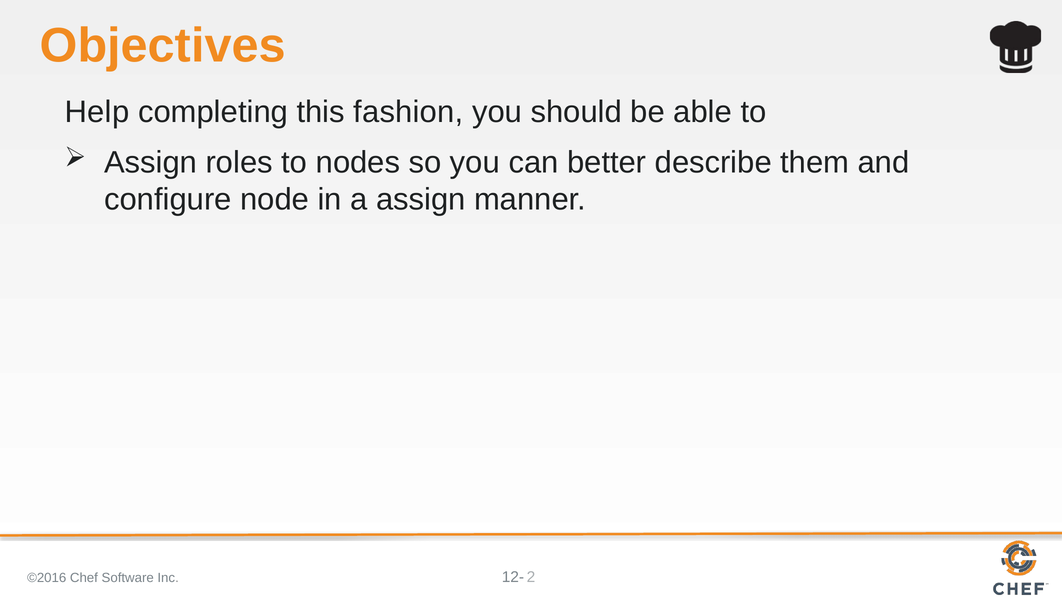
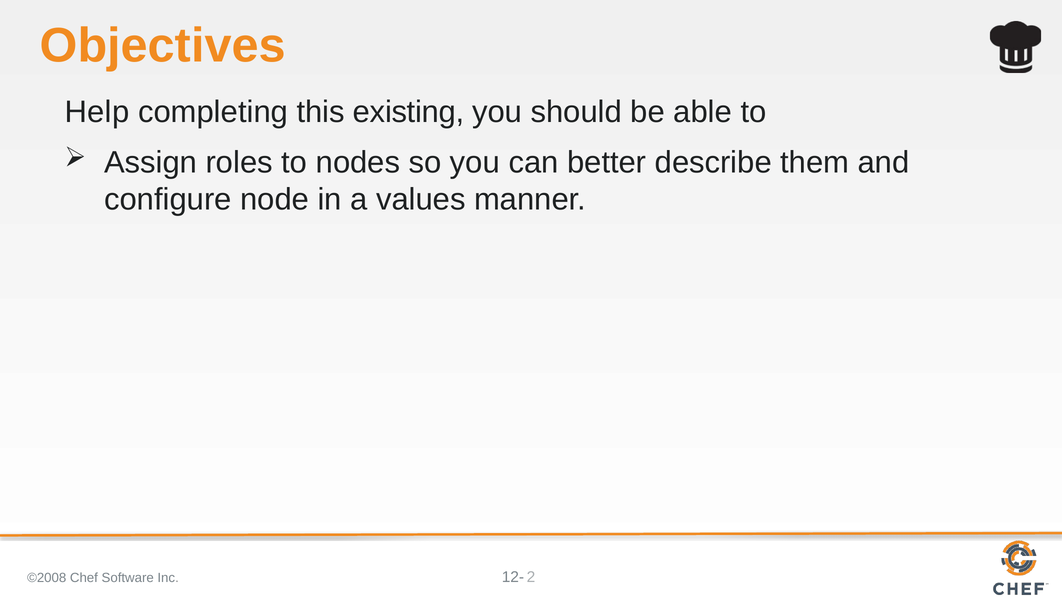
fashion: fashion -> existing
a assign: assign -> values
©2016: ©2016 -> ©2008
